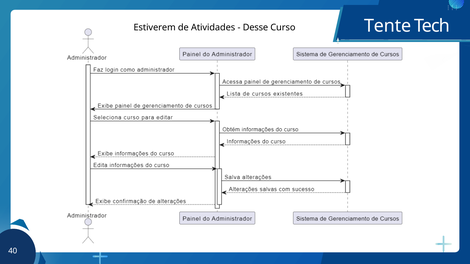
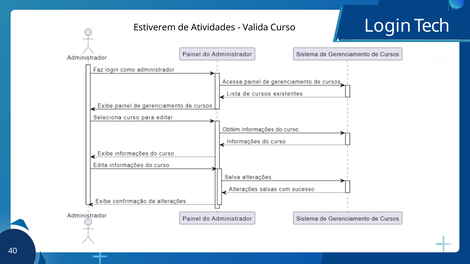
Tente: Tente -> Login
Desse: Desse -> Valida
